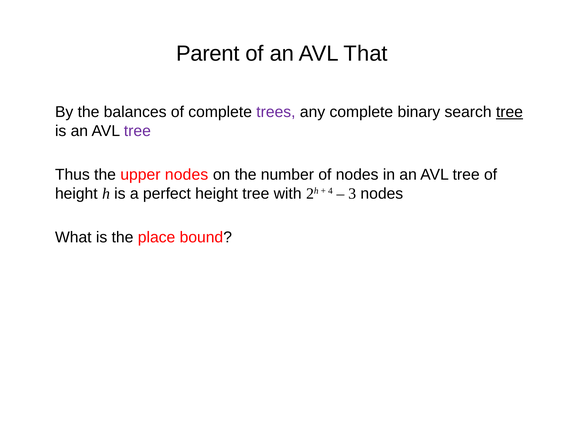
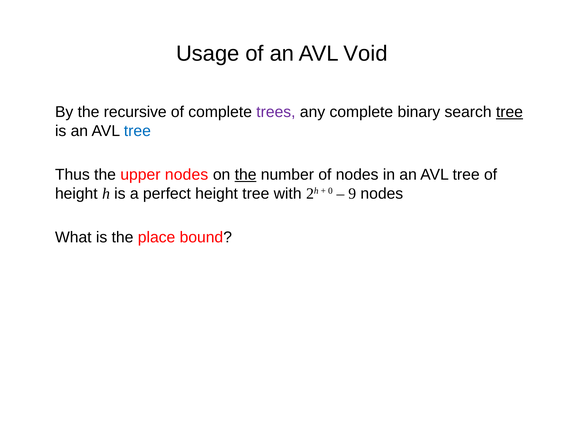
Parent: Parent -> Usage
That: That -> Void
balances: balances -> recursive
tree at (137, 131) colour: purple -> blue
the at (246, 175) underline: none -> present
4: 4 -> 0
3: 3 -> 9
